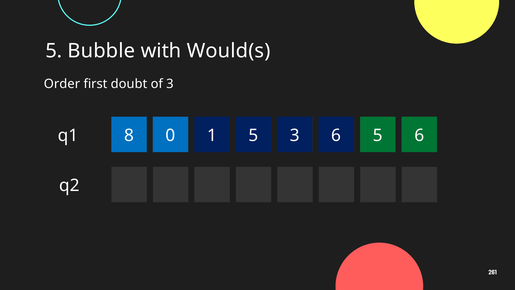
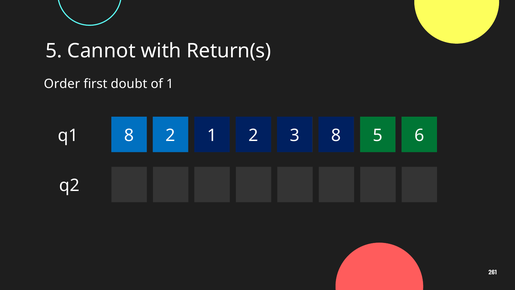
Bubble: Bubble -> Cannot
Would(s: Would(s -> Return(s
of 3: 3 -> 1
8 0: 0 -> 2
1 5: 5 -> 2
3 6: 6 -> 8
